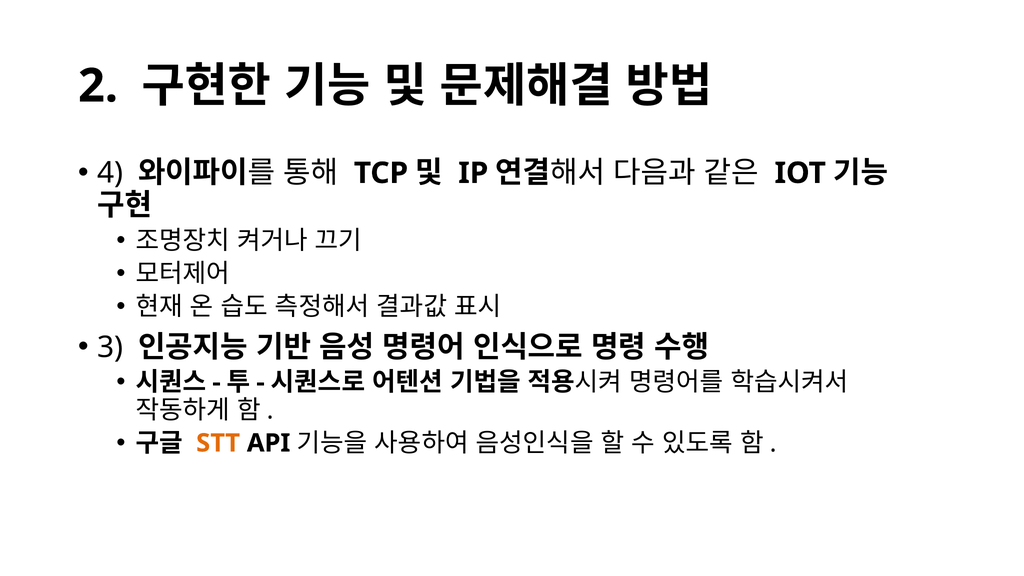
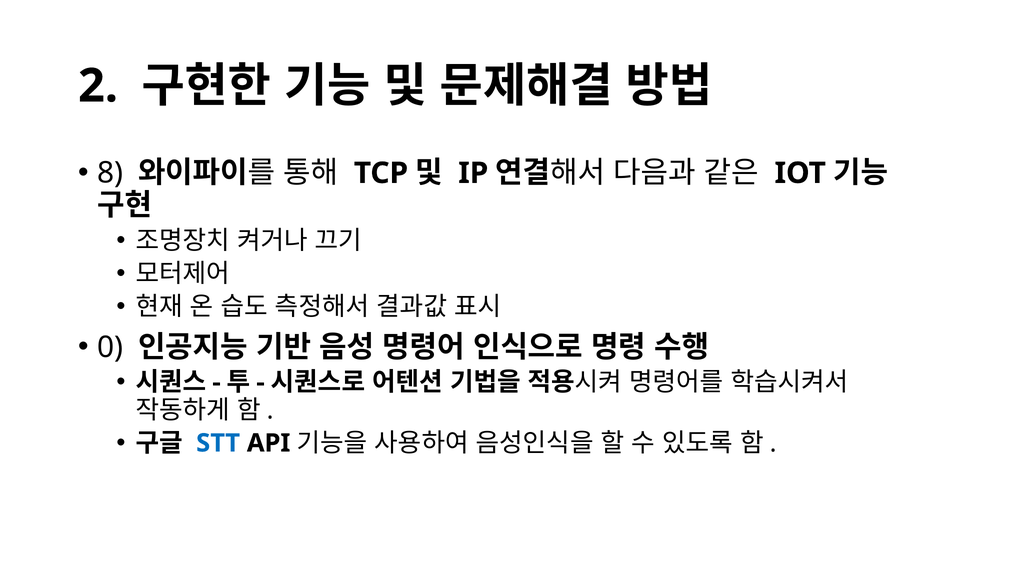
4: 4 -> 8
3: 3 -> 0
STT colour: orange -> blue
